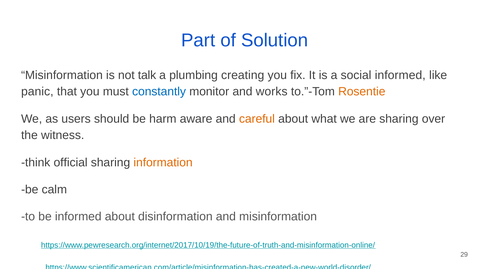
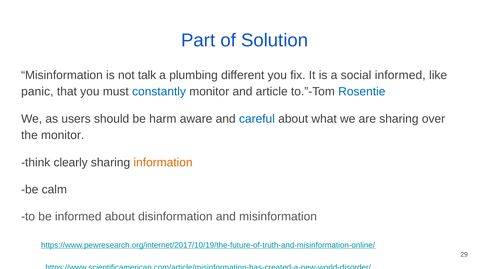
creating: creating -> different
works: works -> article
Rosentie colour: orange -> blue
careful colour: orange -> blue
the witness: witness -> monitor
official: official -> clearly
